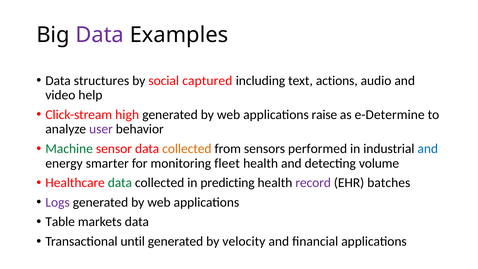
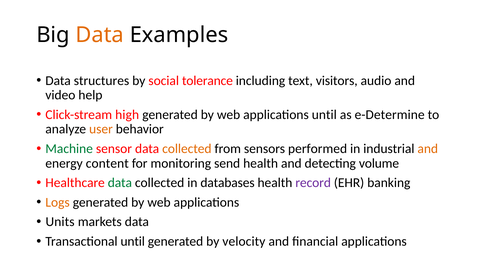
Data at (100, 35) colour: purple -> orange
captured: captured -> tolerance
actions: actions -> visitors
applications raise: raise -> until
user colour: purple -> orange
and at (428, 149) colour: blue -> orange
smarter: smarter -> content
fleet: fleet -> send
predicting: predicting -> databases
batches: batches -> banking
Logs colour: purple -> orange
Table: Table -> Units
